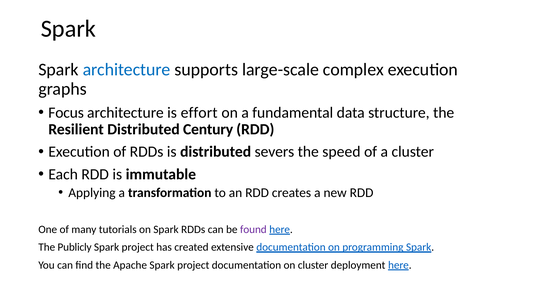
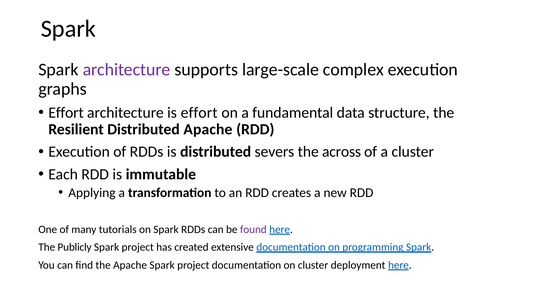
architecture at (127, 70) colour: blue -> purple
Focus at (66, 112): Focus -> Effort
Distributed Century: Century -> Apache
speed: speed -> across
